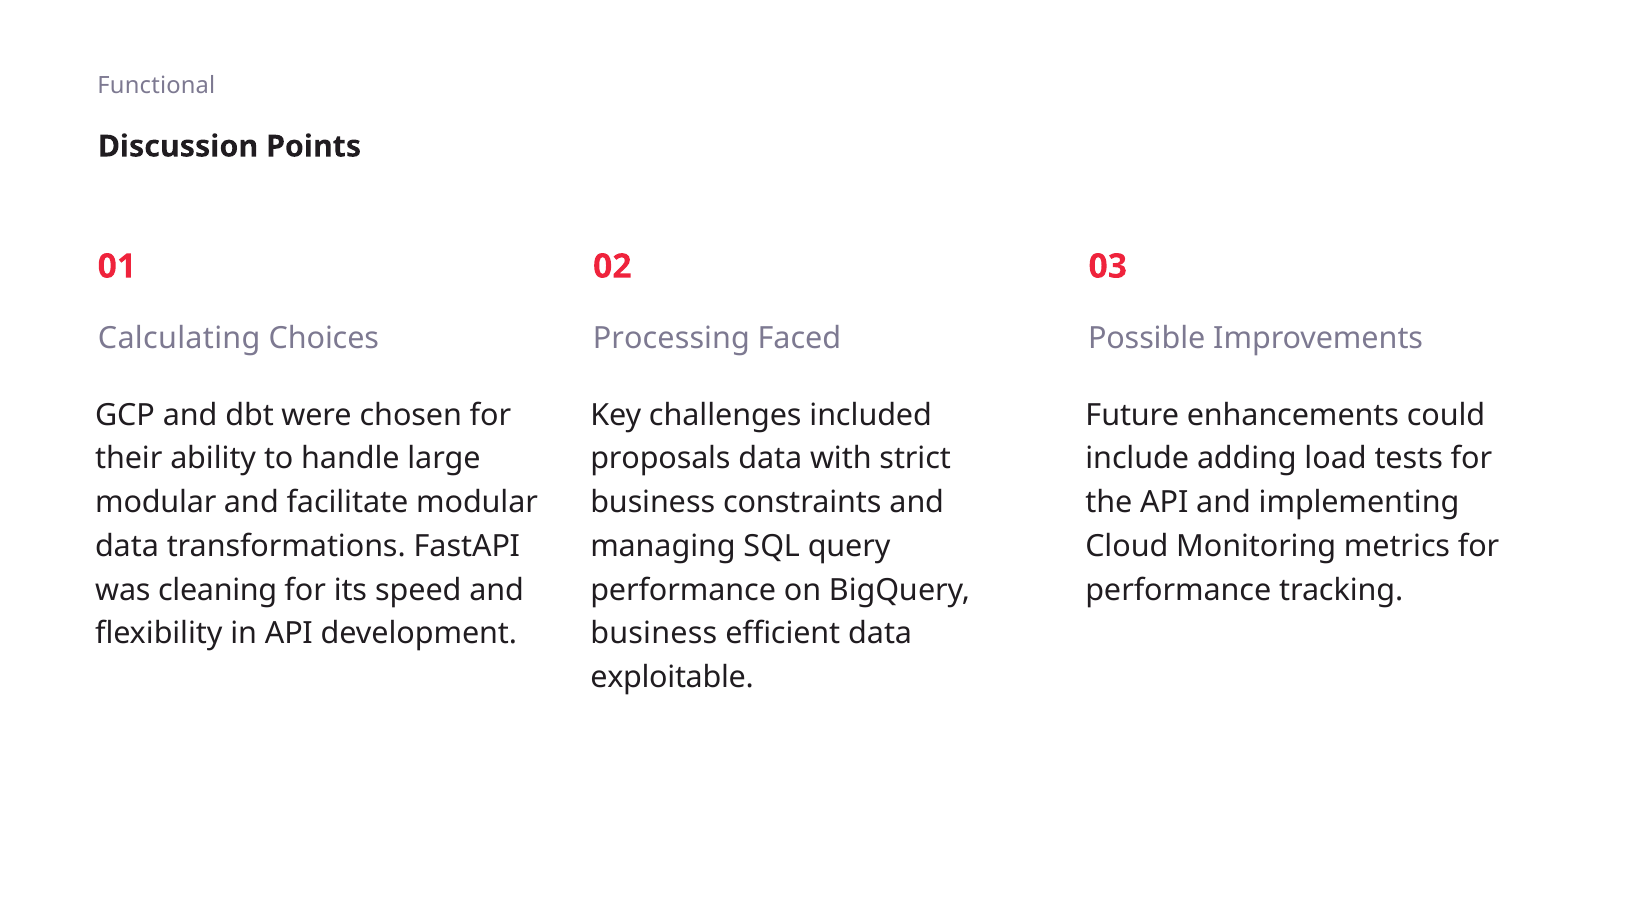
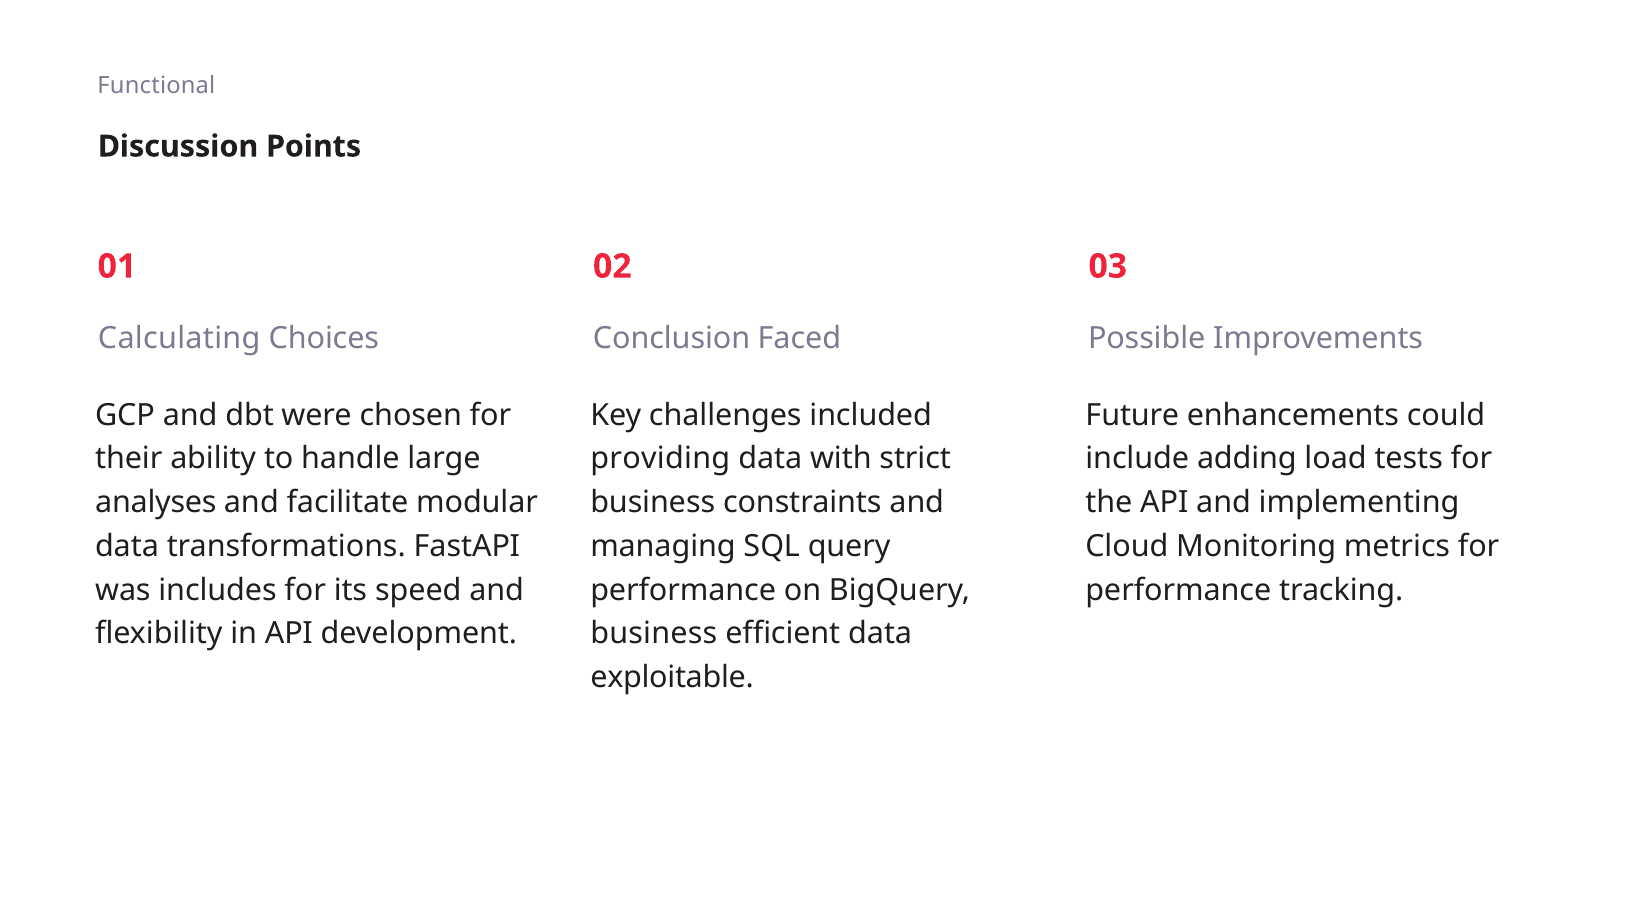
Processing: Processing -> Conclusion
proposals: proposals -> providing
modular at (156, 502): modular -> analyses
cleaning: cleaning -> includes
